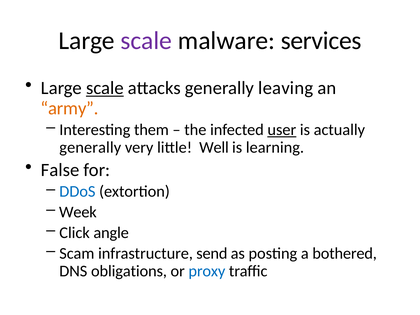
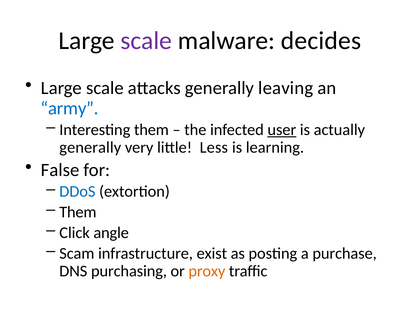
services: services -> decides
scale at (105, 88) underline: present -> none
army colour: orange -> blue
Well: Well -> Less
Week at (78, 212): Week -> Them
send: send -> exist
bothered: bothered -> purchase
obligations: obligations -> purchasing
proxy colour: blue -> orange
